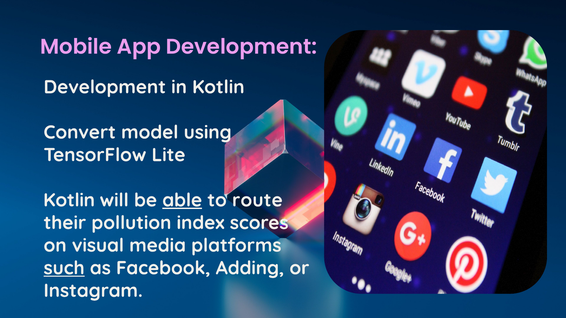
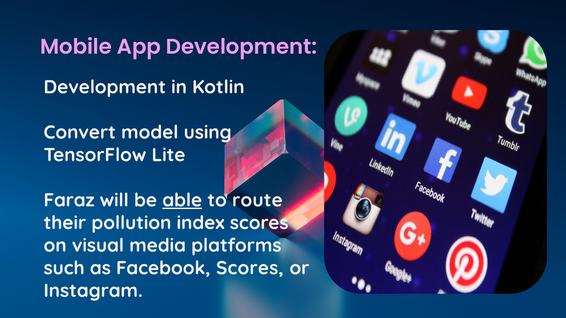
Kotlin at (69, 200): Kotlin -> Faraz
such underline: present -> none
Facebook Adding: Adding -> Scores
